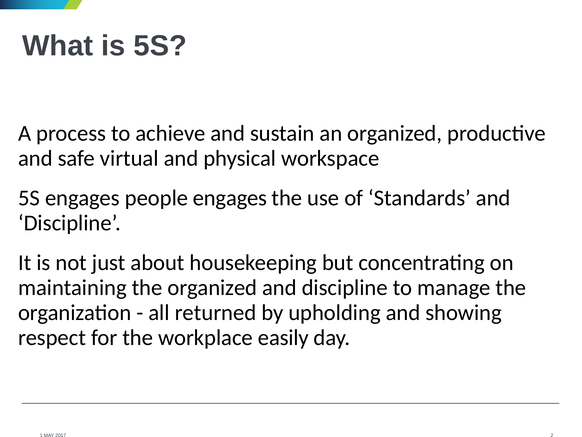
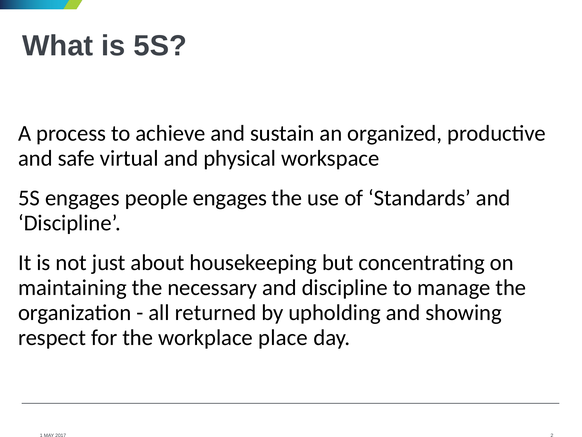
the organized: organized -> necessary
easily: easily -> place
